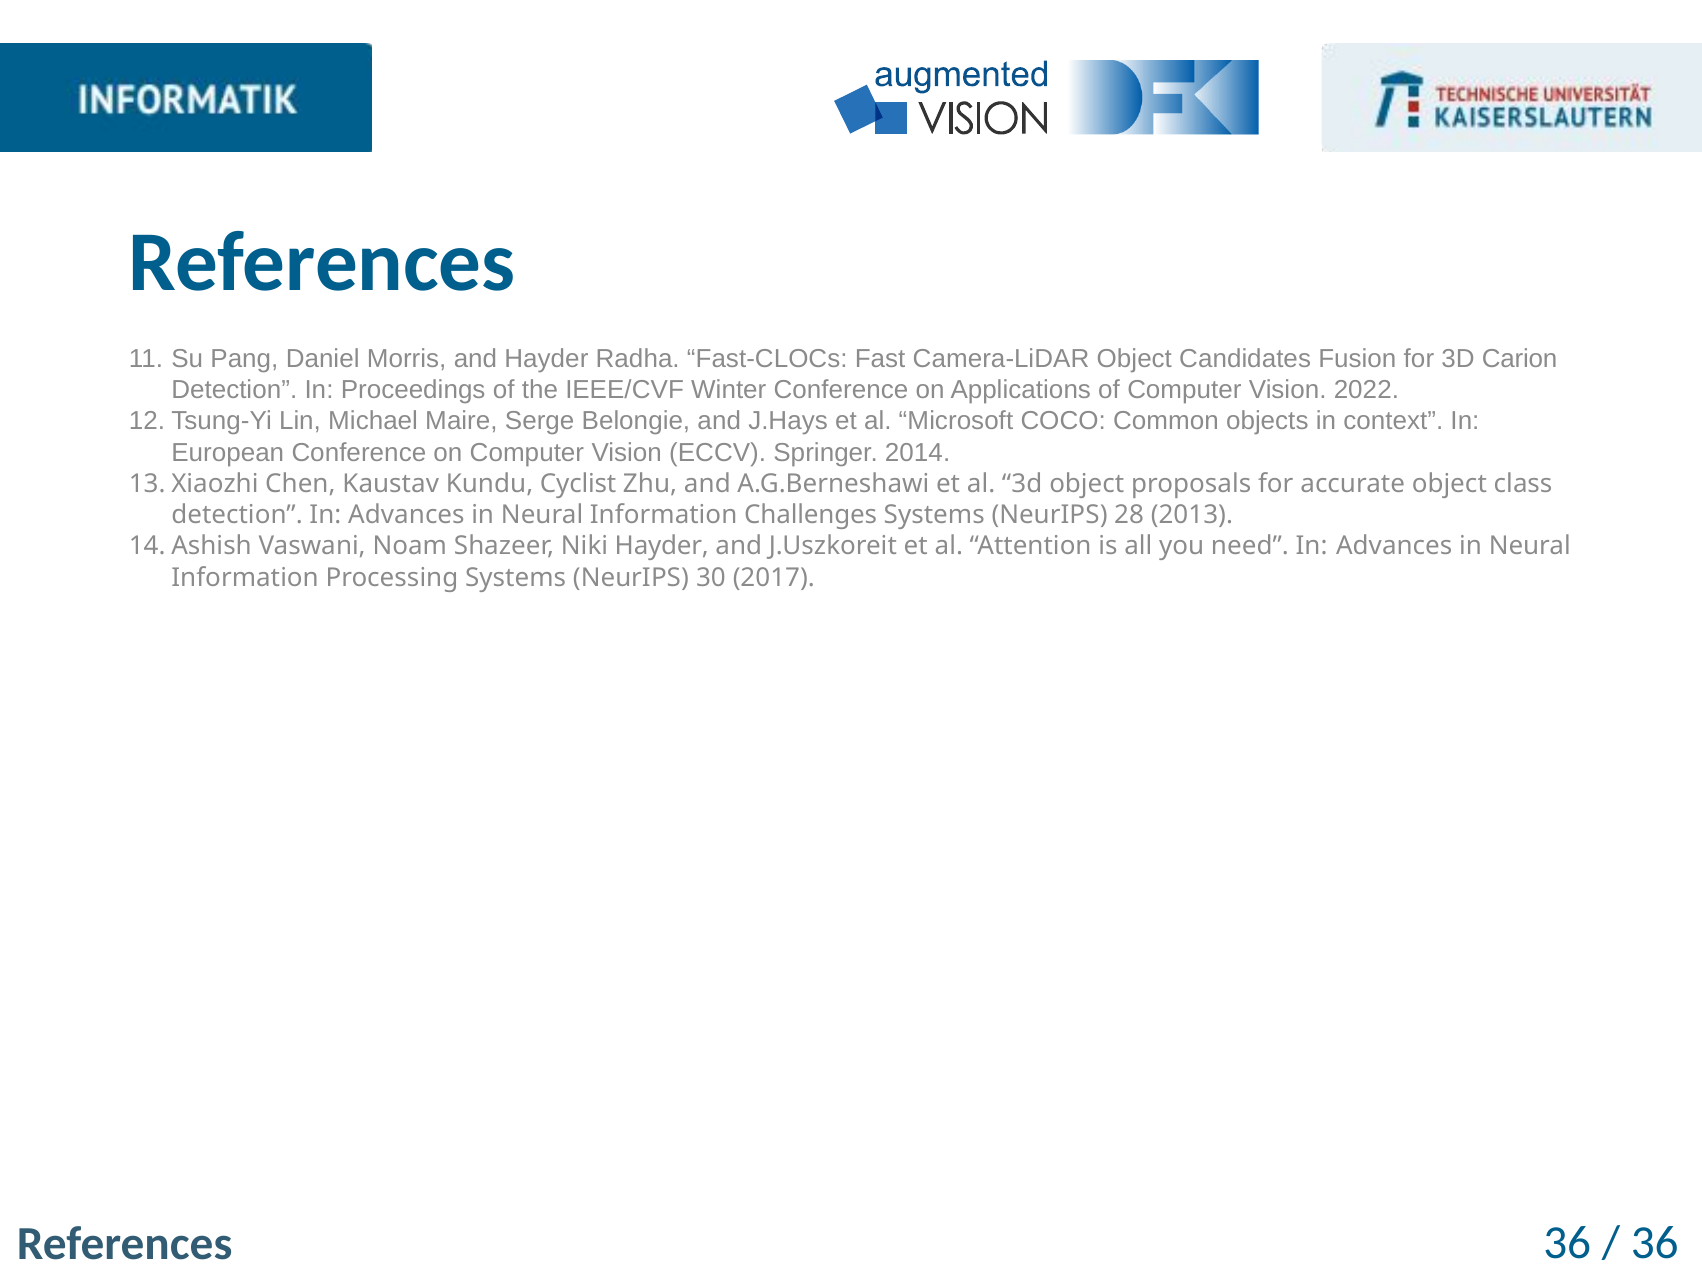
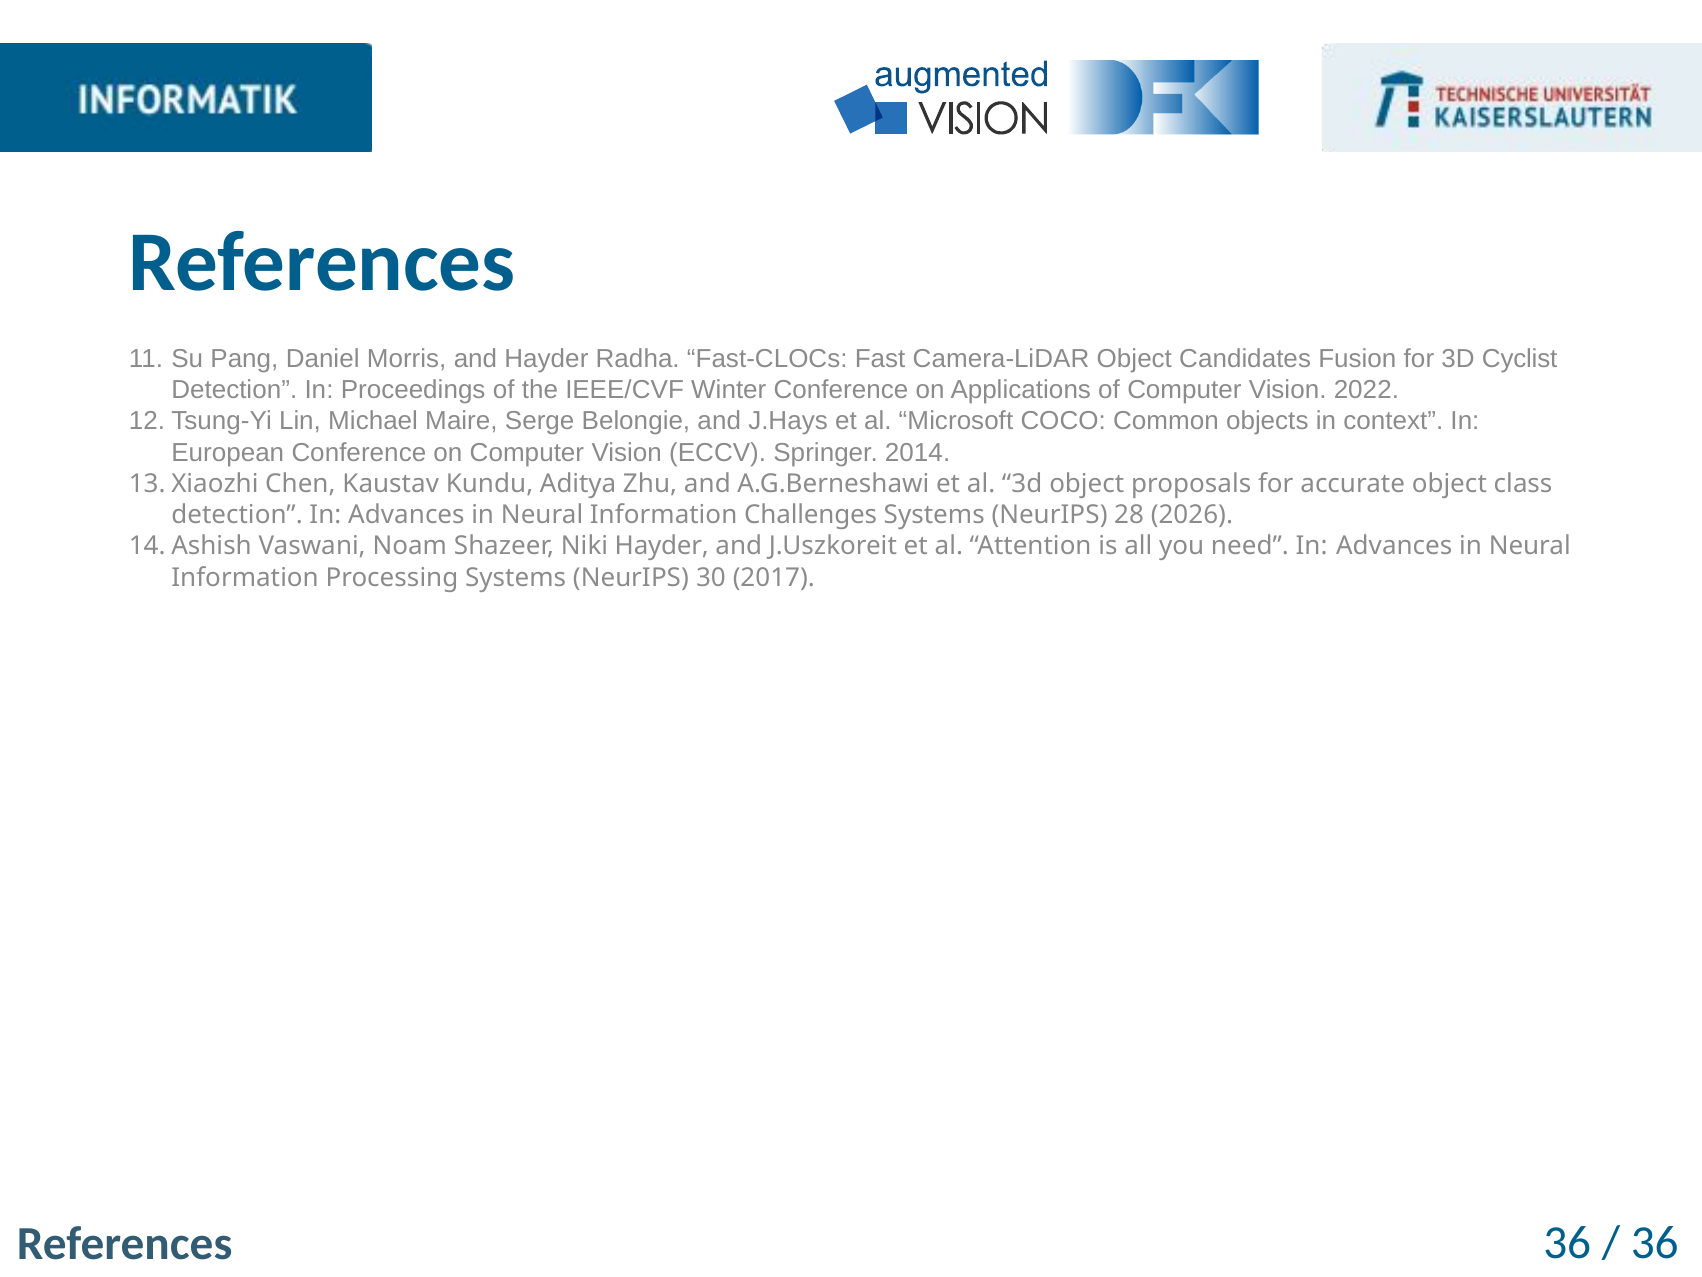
Carion: Carion -> Cyclist
Cyclist: Cyclist -> Aditya
2013: 2013 -> 2026
